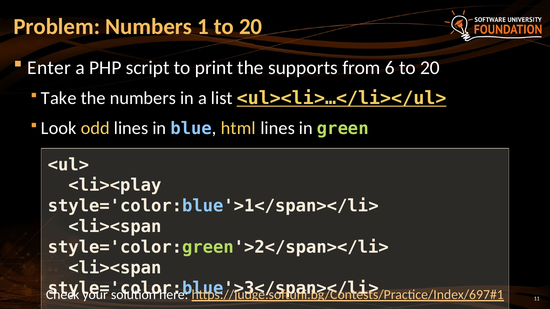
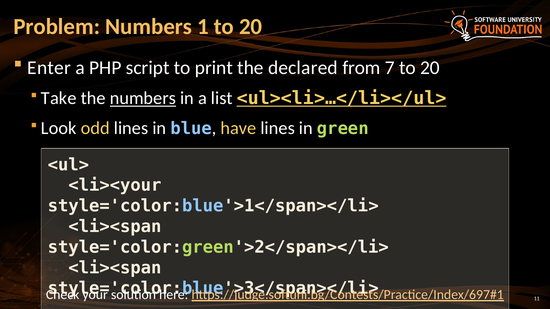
supports: supports -> declared
6: 6 -> 7
numbers at (143, 98) underline: none -> present
html: html -> have
<li><play: <li><play -> <li><your
